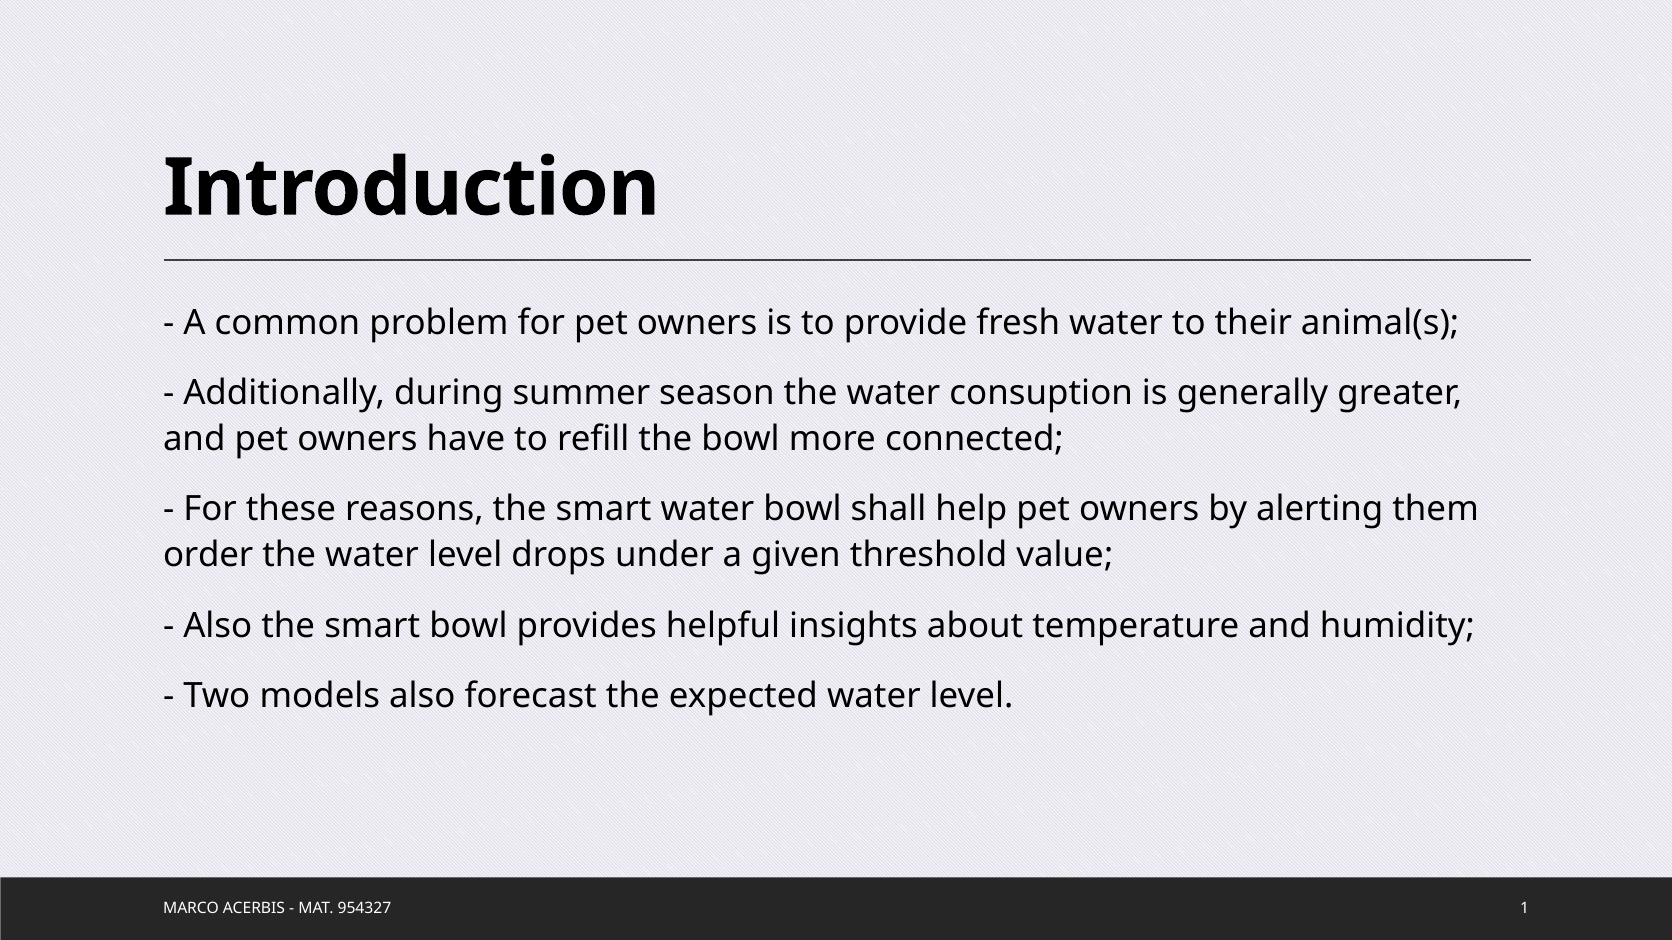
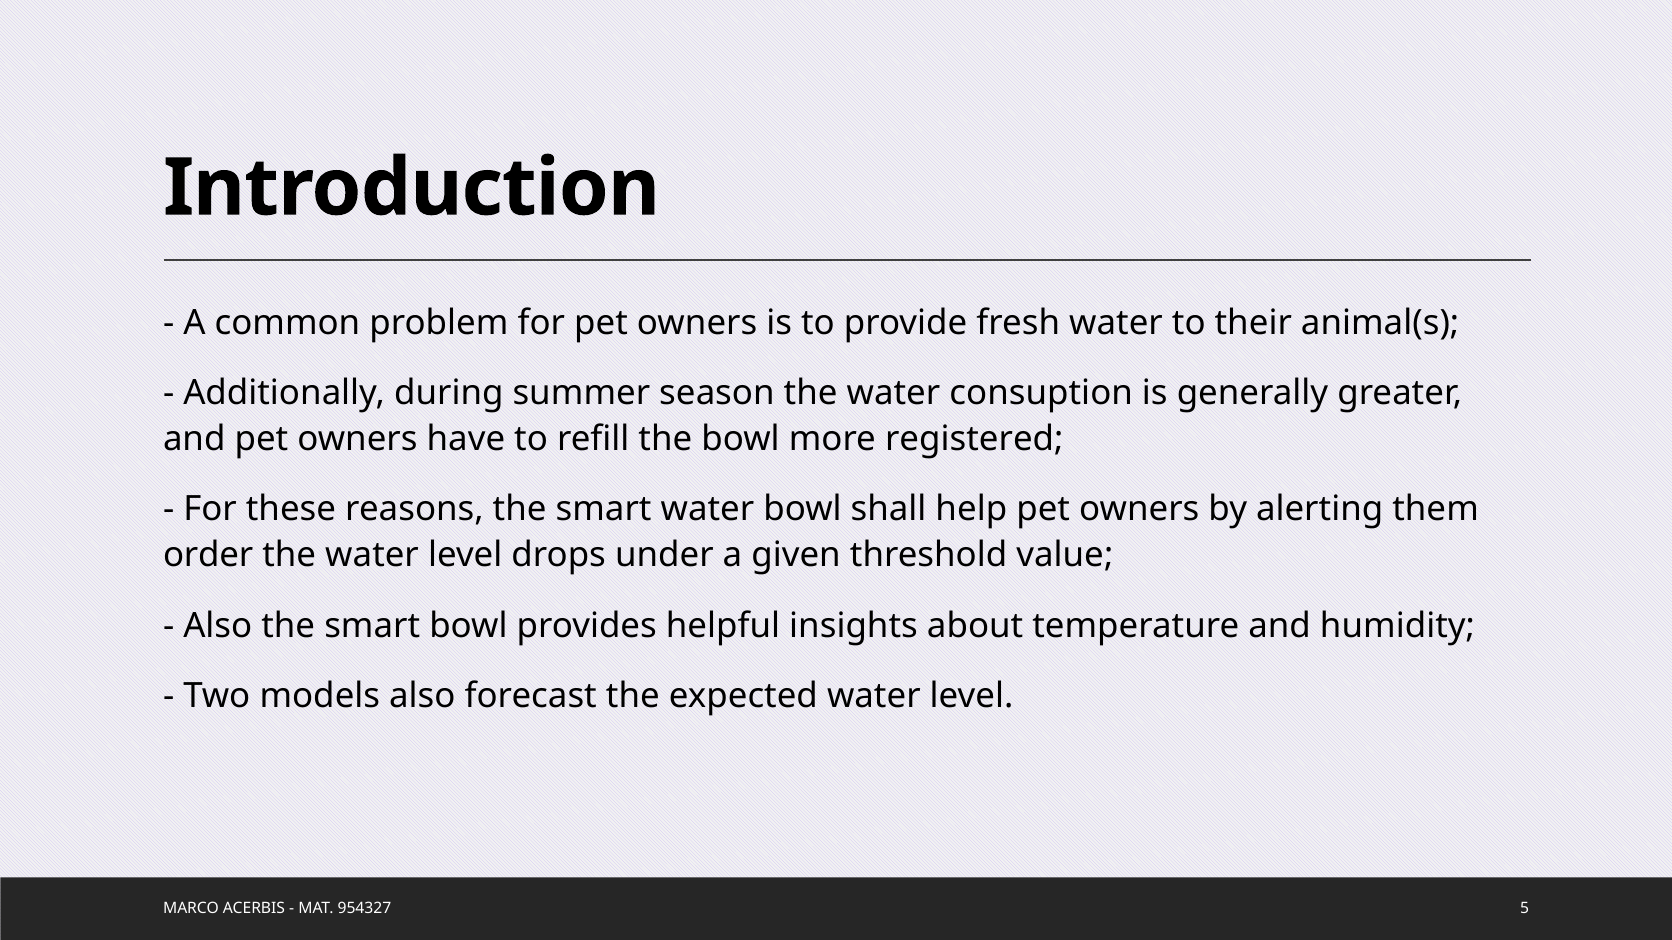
connected: connected -> registered
1: 1 -> 5
